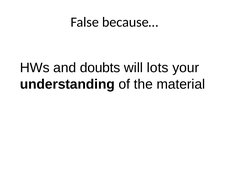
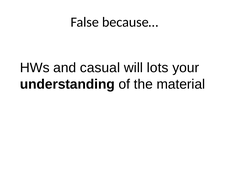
doubts: doubts -> casual
